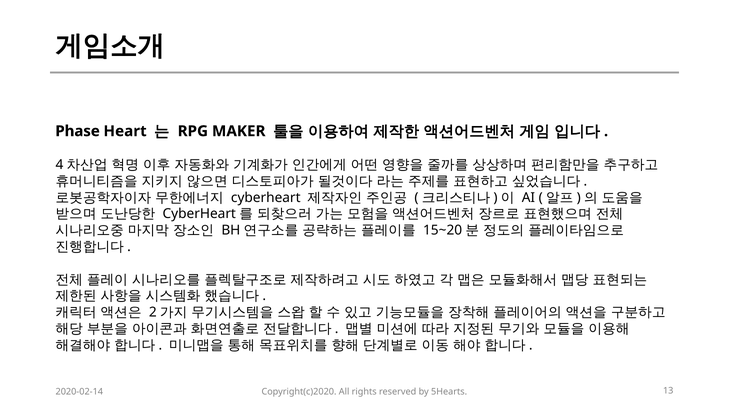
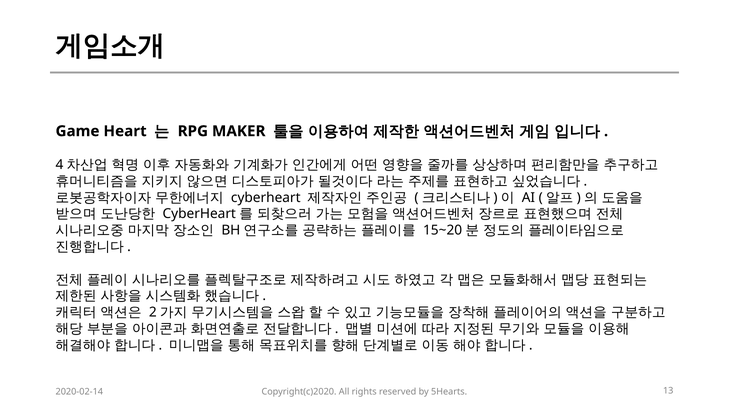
Phase: Phase -> Game
